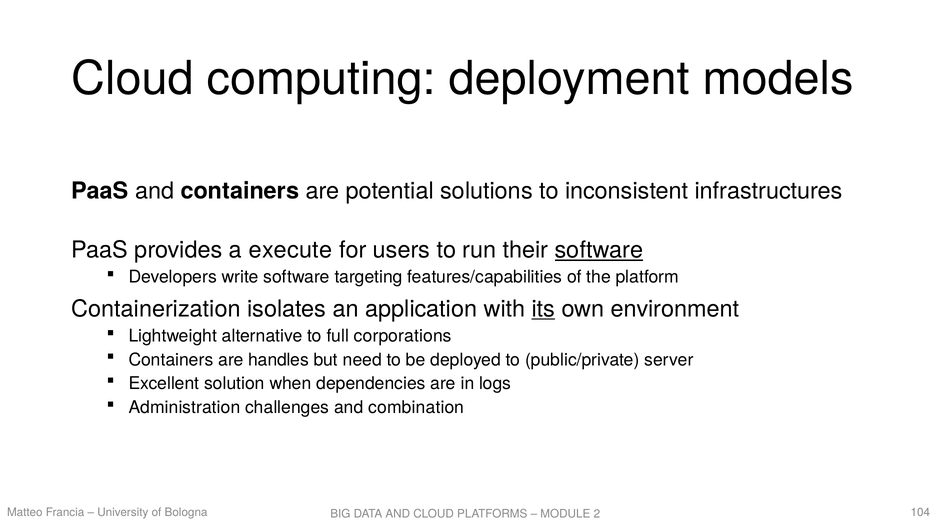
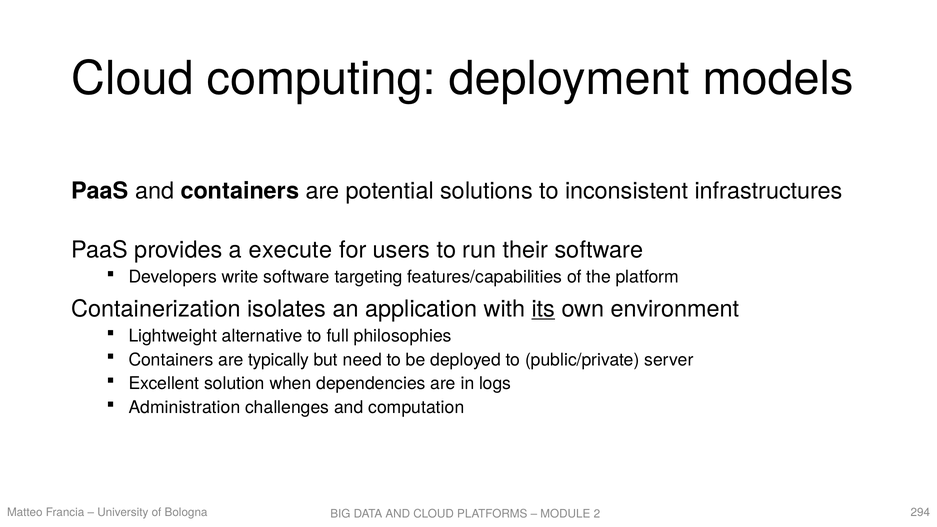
software at (599, 250) underline: present -> none
corporations: corporations -> philosophies
handles: handles -> typically
combination: combination -> computation
104: 104 -> 294
